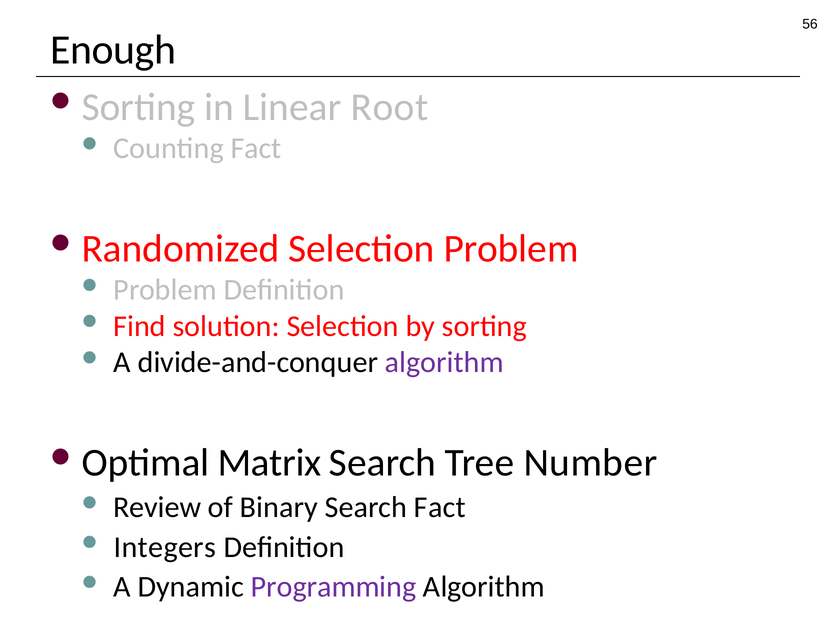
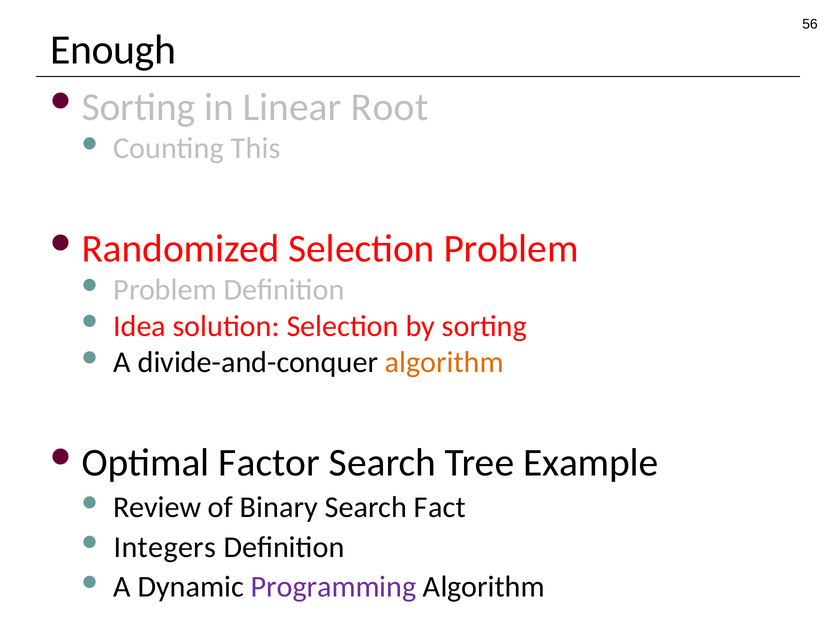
Counting Fact: Fact -> This
Find: Find -> Idea
algorithm at (444, 362) colour: purple -> orange
Matrix: Matrix -> Factor
Number: Number -> Example
